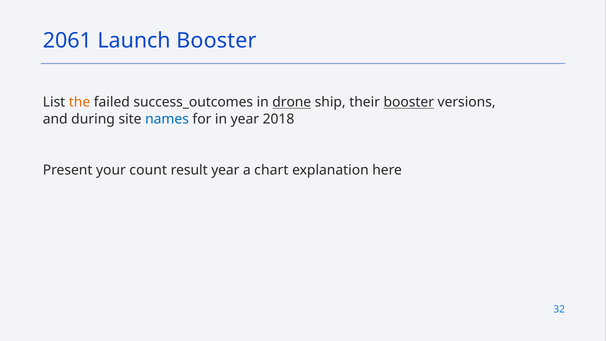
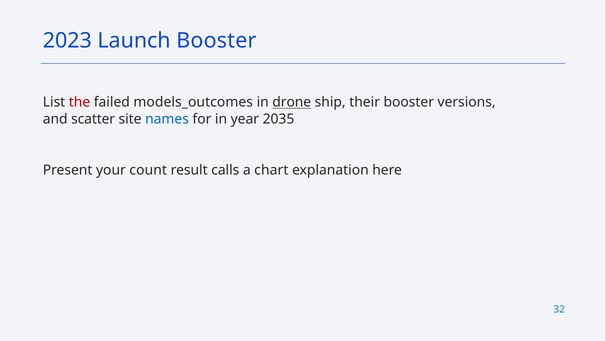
2061: 2061 -> 2023
the colour: orange -> red
success_outcomes: success_outcomes -> models_outcomes
booster at (409, 102) underline: present -> none
during: during -> scatter
2018: 2018 -> 2035
result year: year -> calls
